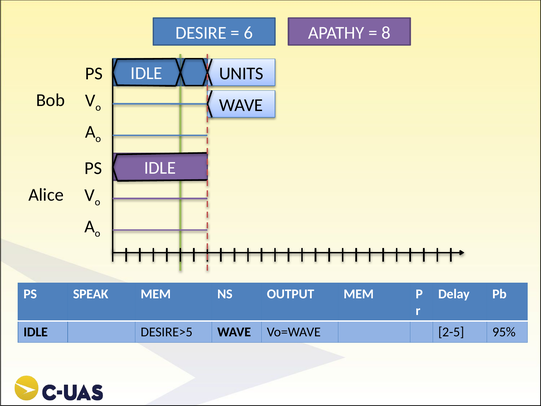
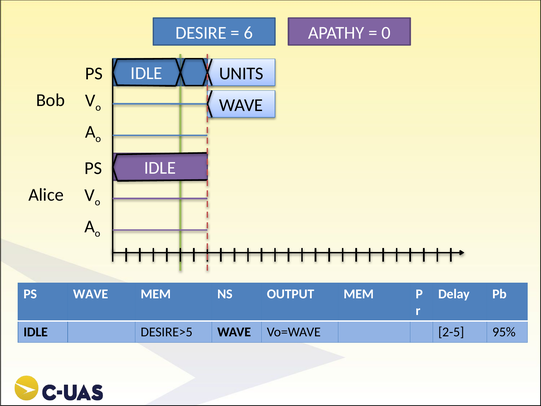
8: 8 -> 0
PS SPEAK: SPEAK -> WAVE
